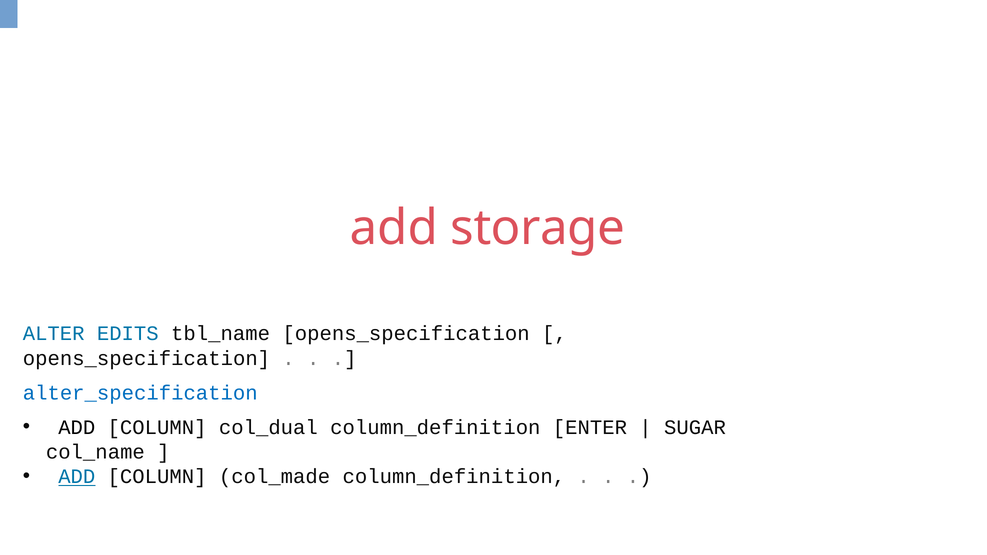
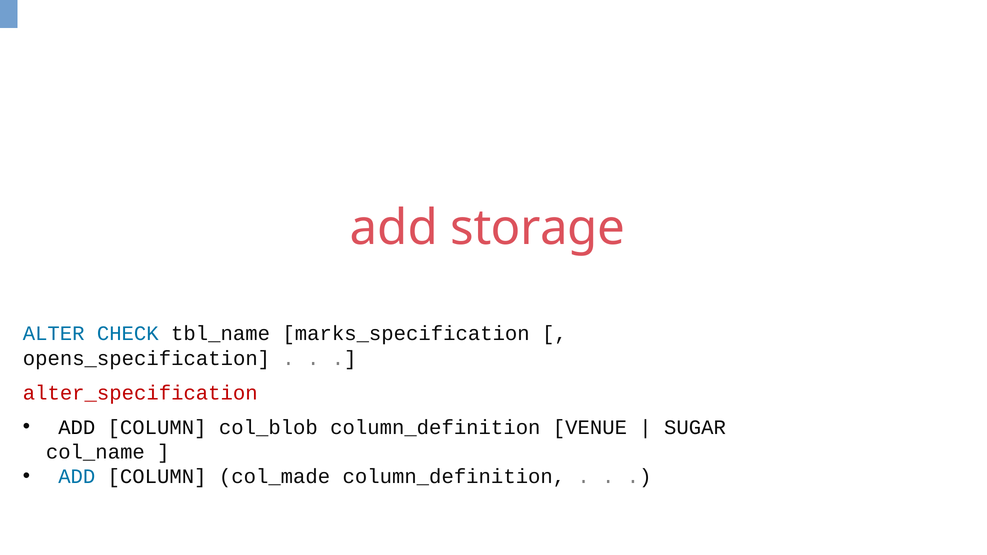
EDITS: EDITS -> CHECK
tbl_name opens_specification: opens_specification -> marks_specification
alter_specification colour: blue -> red
col_dual: col_dual -> col_blob
ENTER: ENTER -> VENUE
ADD at (77, 477) underline: present -> none
